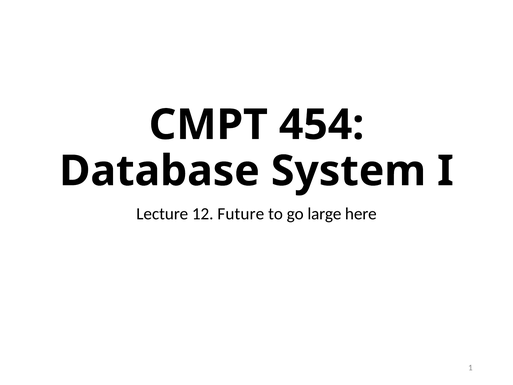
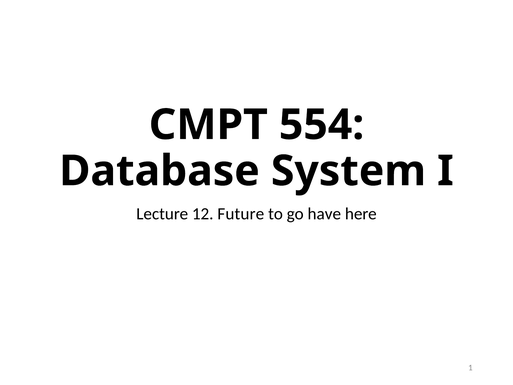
454: 454 -> 554
large: large -> have
